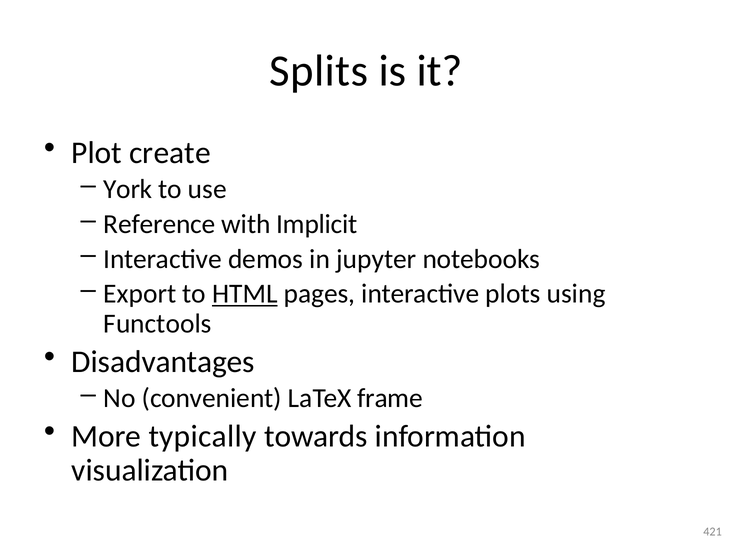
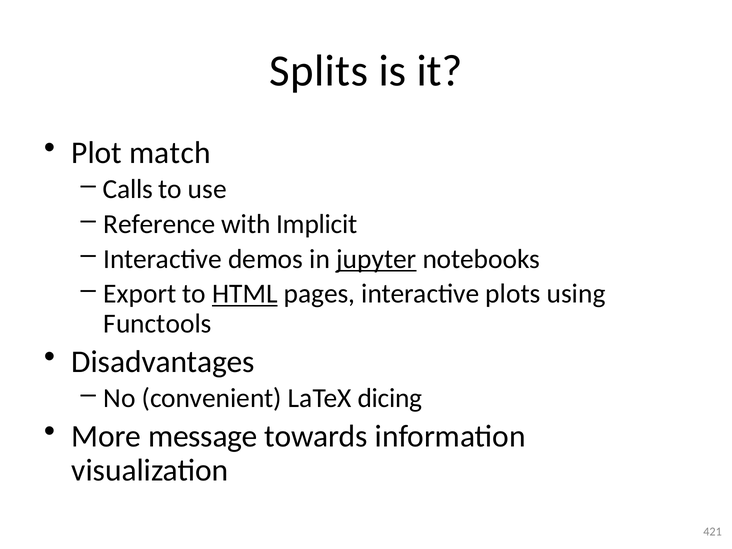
create: create -> match
York: York -> Calls
jupyter underline: none -> present
frame: frame -> dicing
typically: typically -> message
